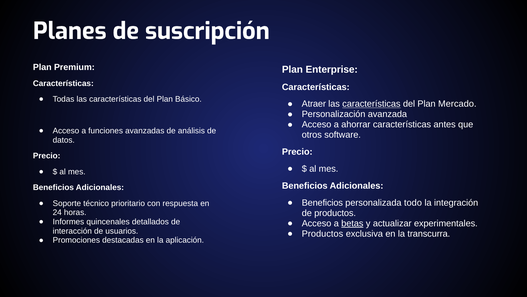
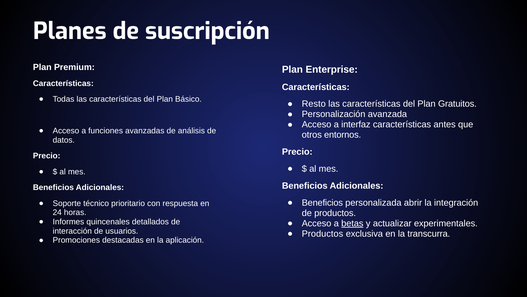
Atraer: Atraer -> Resto
características at (371, 104) underline: present -> none
Mercado: Mercado -> Gratuitos
ahorrar: ahorrar -> interfaz
software: software -> entornos
todo: todo -> abrir
